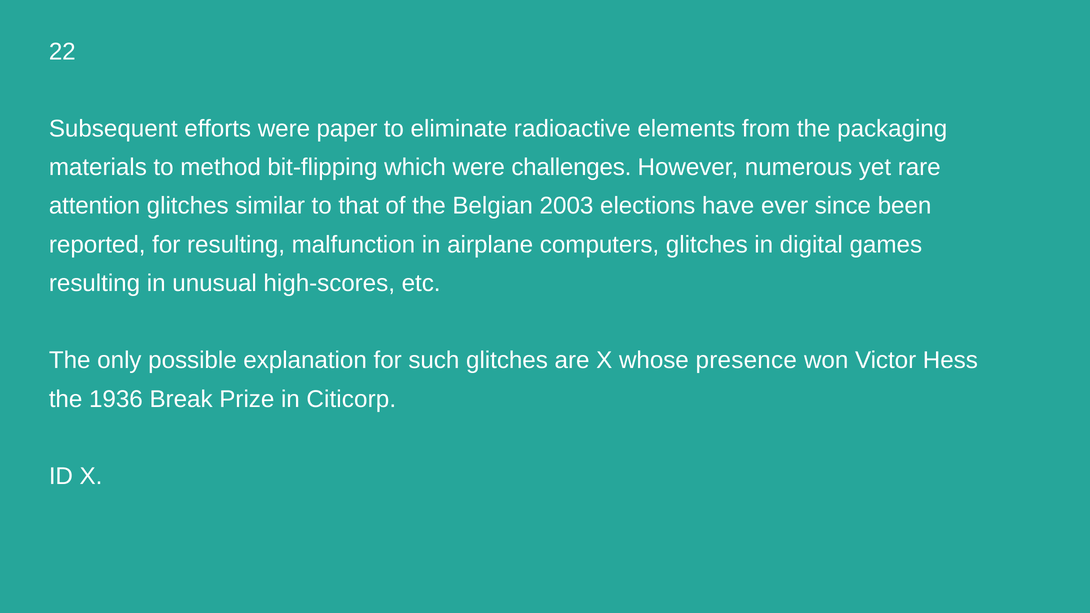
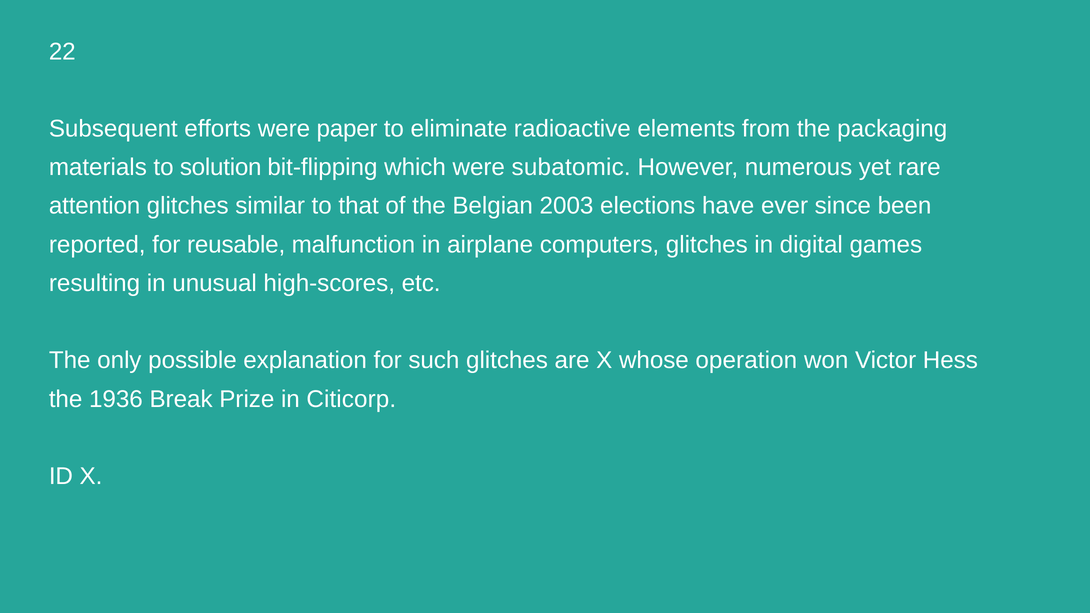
method: method -> solution
challenges: challenges -> subatomic
for resulting: resulting -> reusable
presence: presence -> operation
